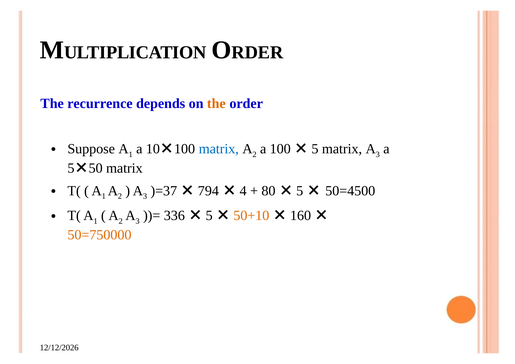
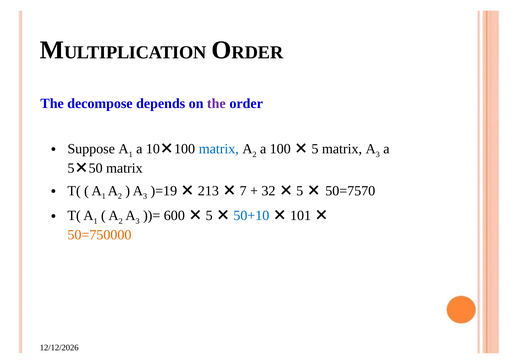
recurrence: recurrence -> decompose
the at (216, 104) colour: orange -> purple
)=37: )=37 -> )=19
794: 794 -> 213
4: 4 -> 7
80: 80 -> 32
50=4500: 50=4500 -> 50=7570
336: 336 -> 600
50+10 colour: orange -> blue
160: 160 -> 101
